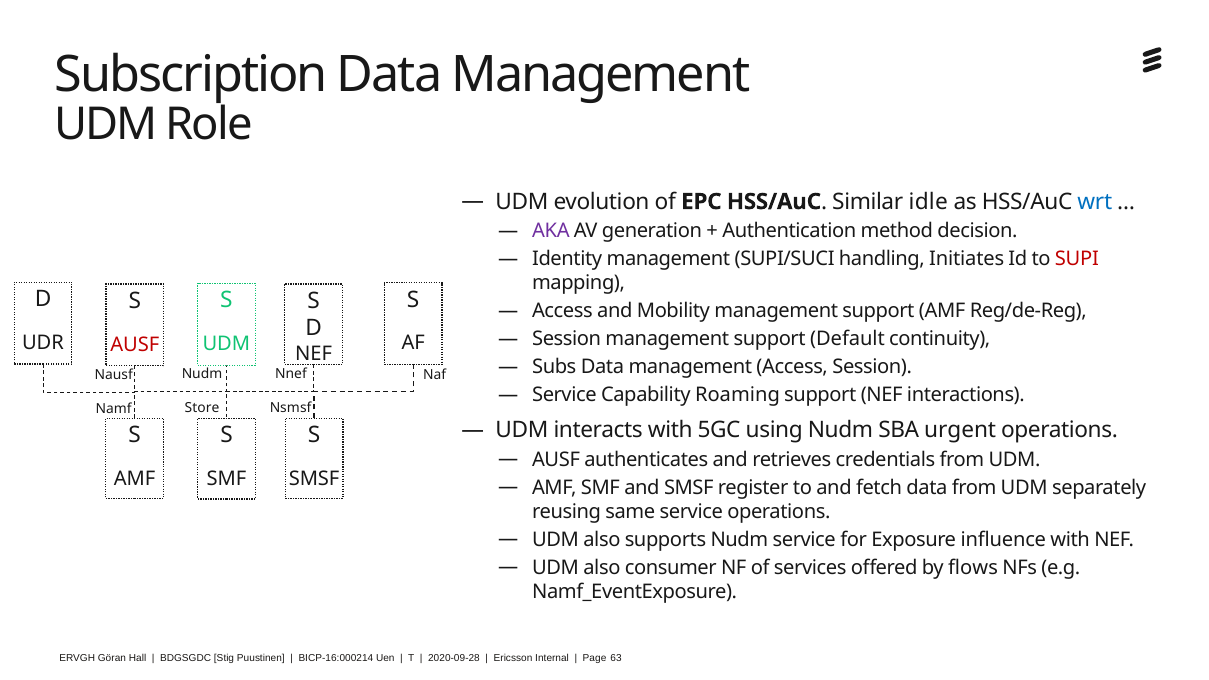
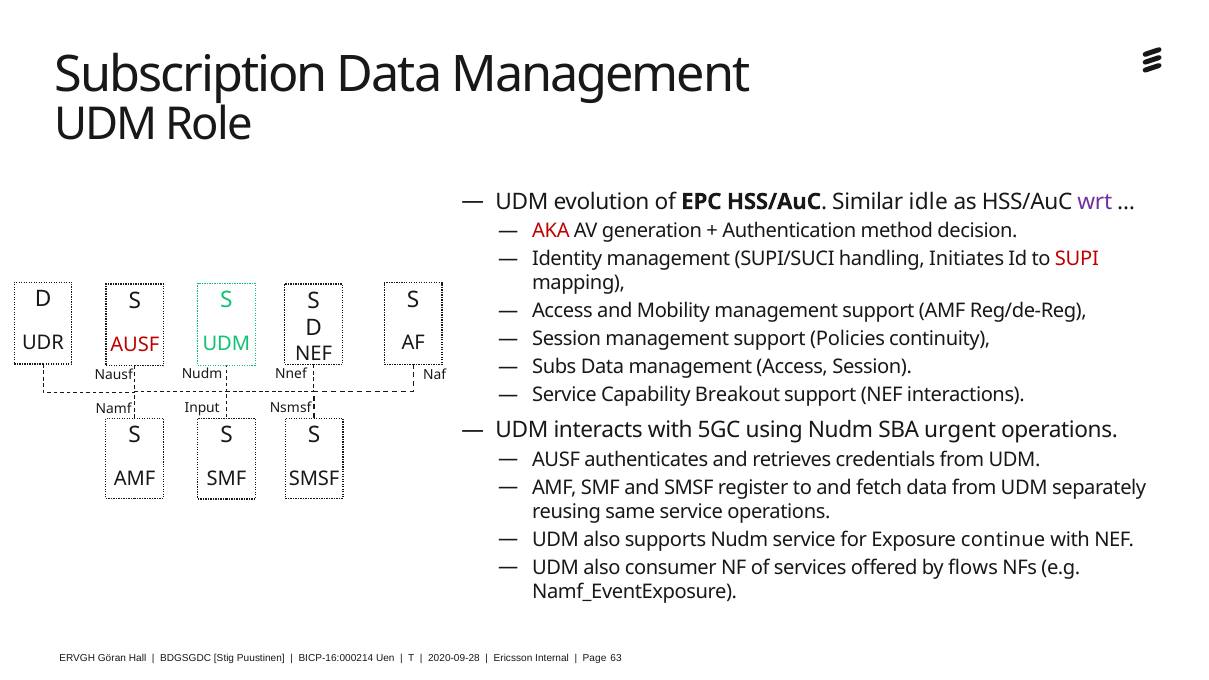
wrt colour: blue -> purple
AKA colour: purple -> red
Default: Default -> Policies
Roaming: Roaming -> Breakout
Store: Store -> Input
influence: influence -> continue
